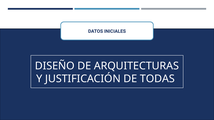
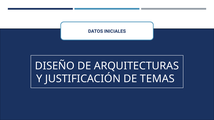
TODAS: TODAS -> TEMAS
